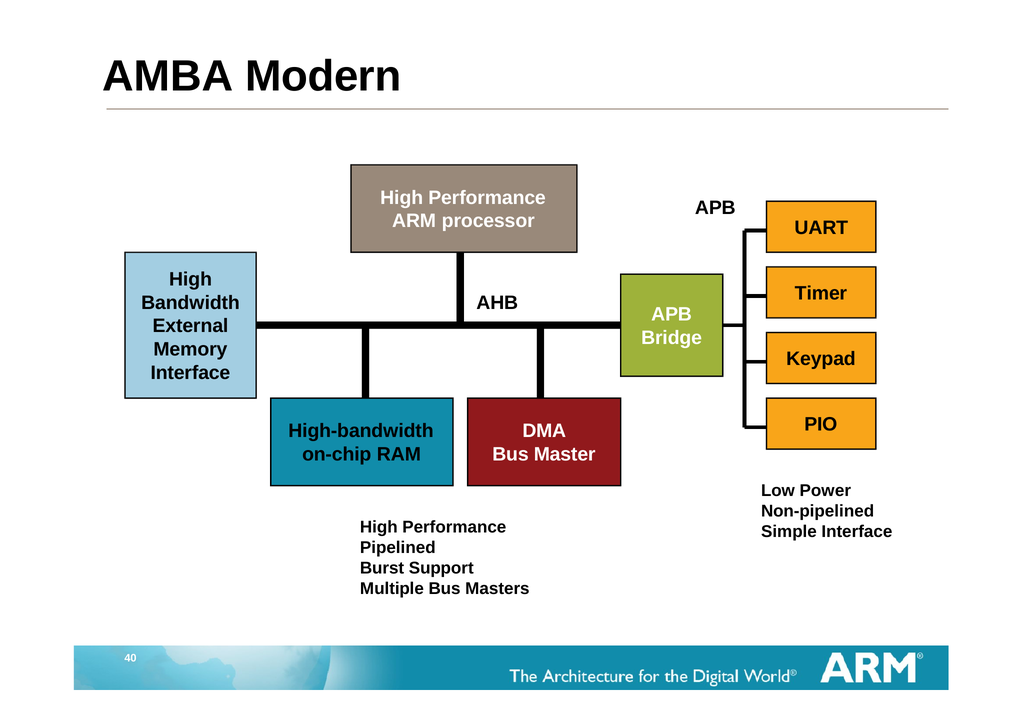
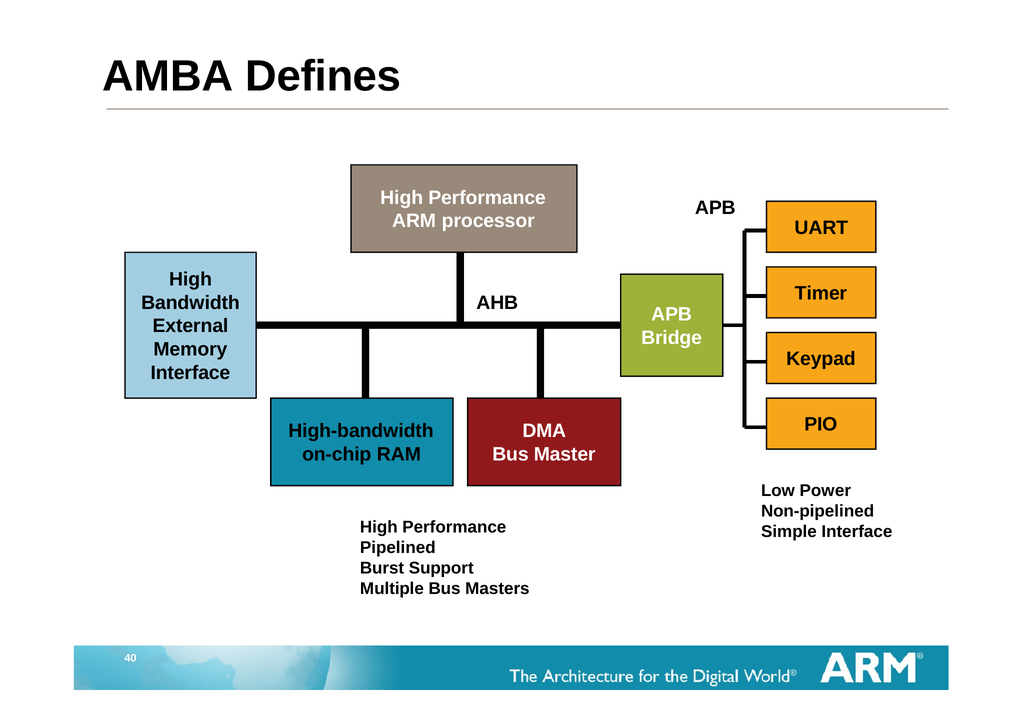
Modern: Modern -> Defines
